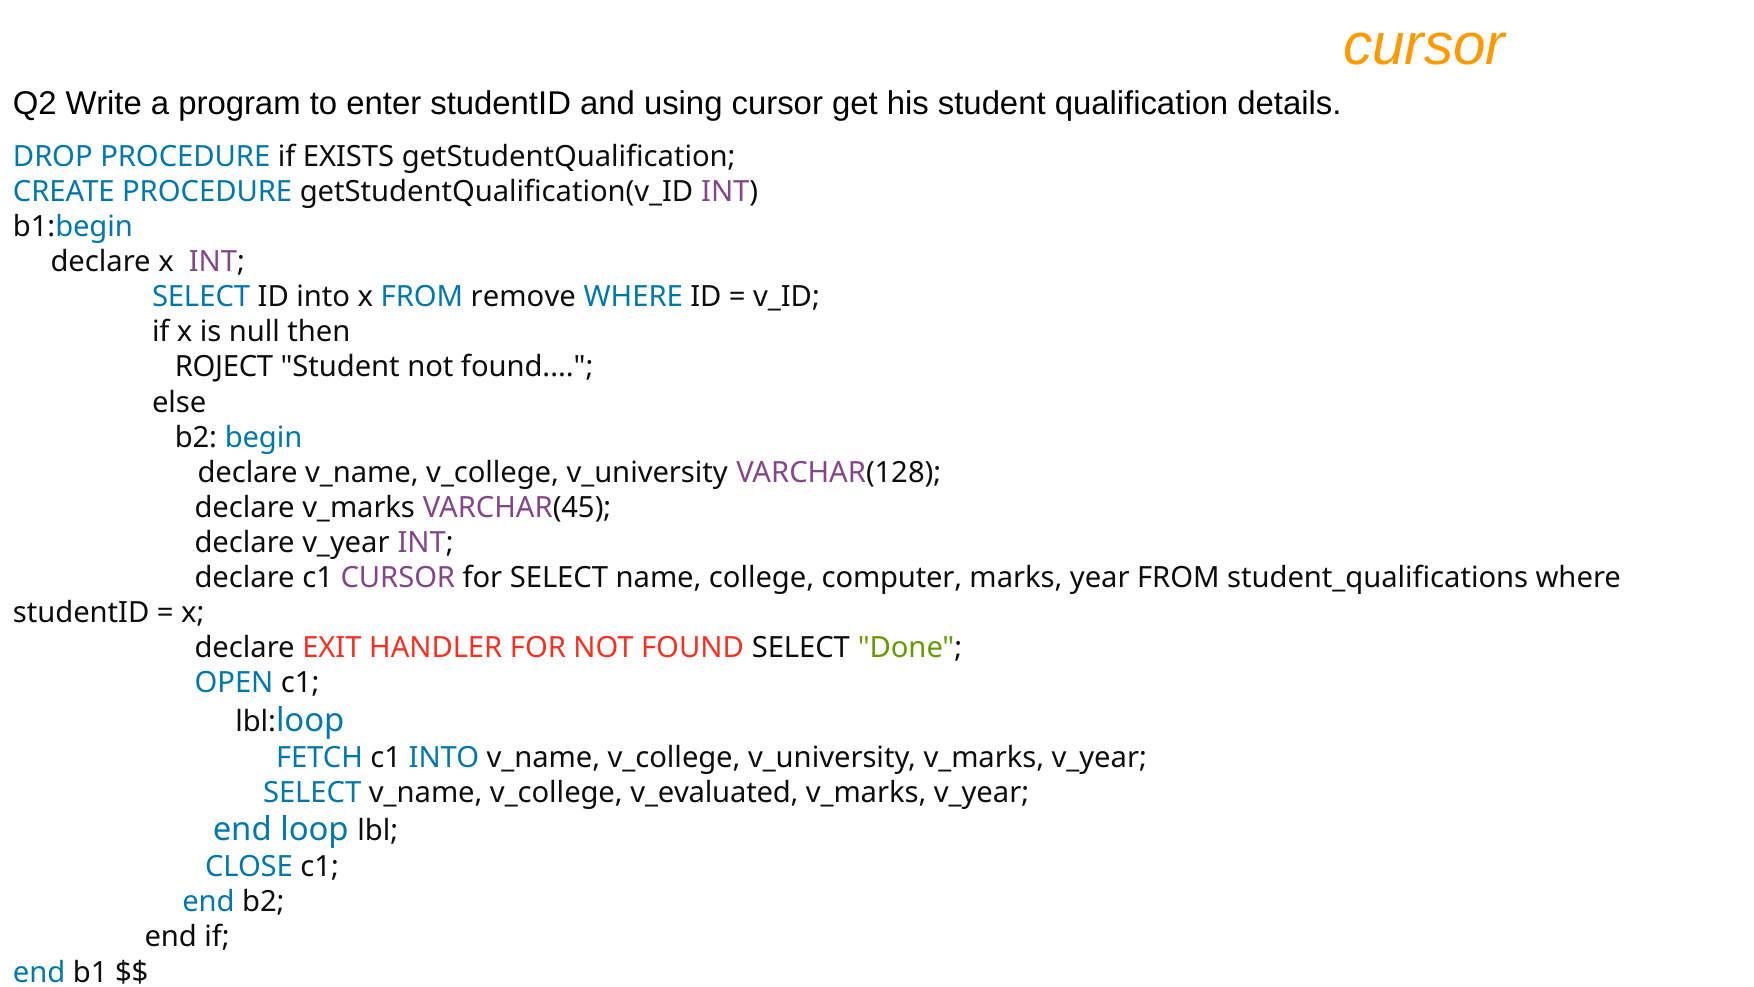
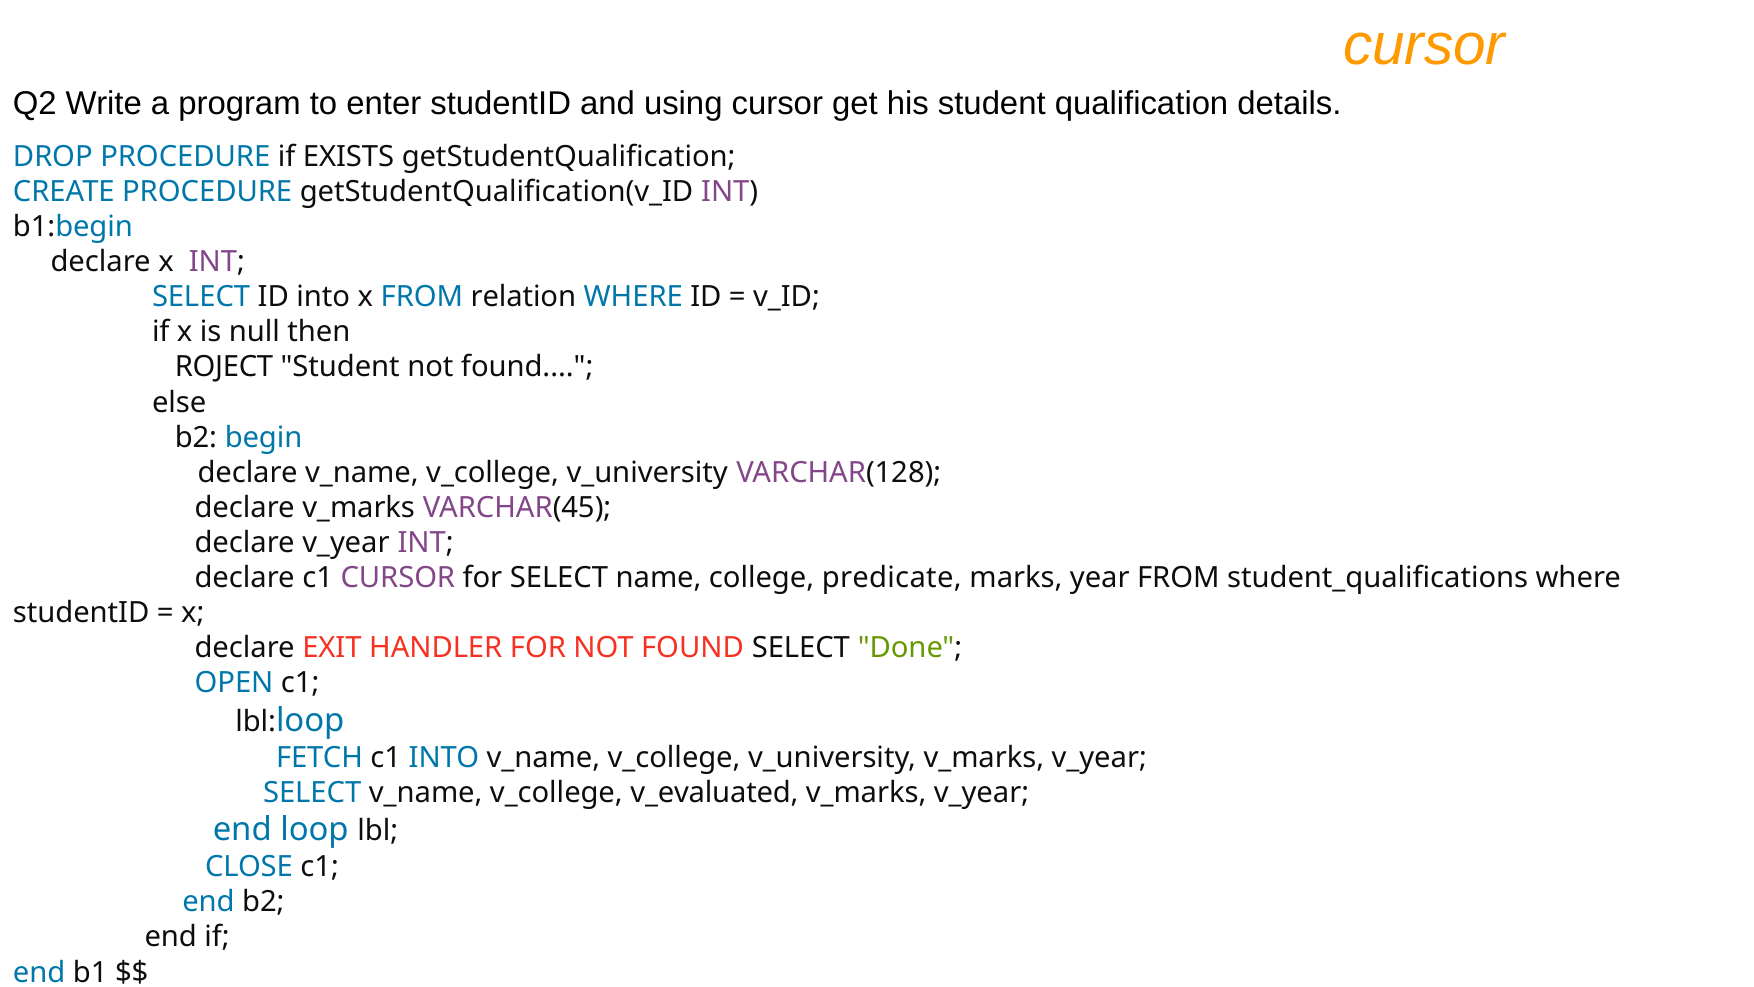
remove: remove -> relation
computer: computer -> predicate
